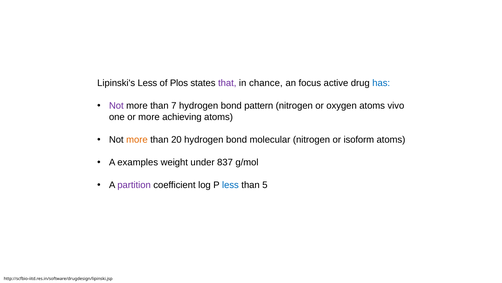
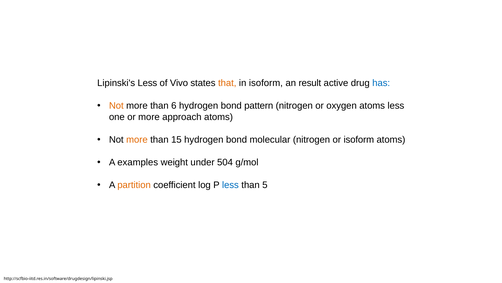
Plos: Plos -> Vivo
that colour: purple -> orange
in chance: chance -> isoform
focus: focus -> result
Not at (116, 106) colour: purple -> orange
7: 7 -> 6
atoms vivo: vivo -> less
achieving: achieving -> approach
20: 20 -> 15
837: 837 -> 504
partition colour: purple -> orange
